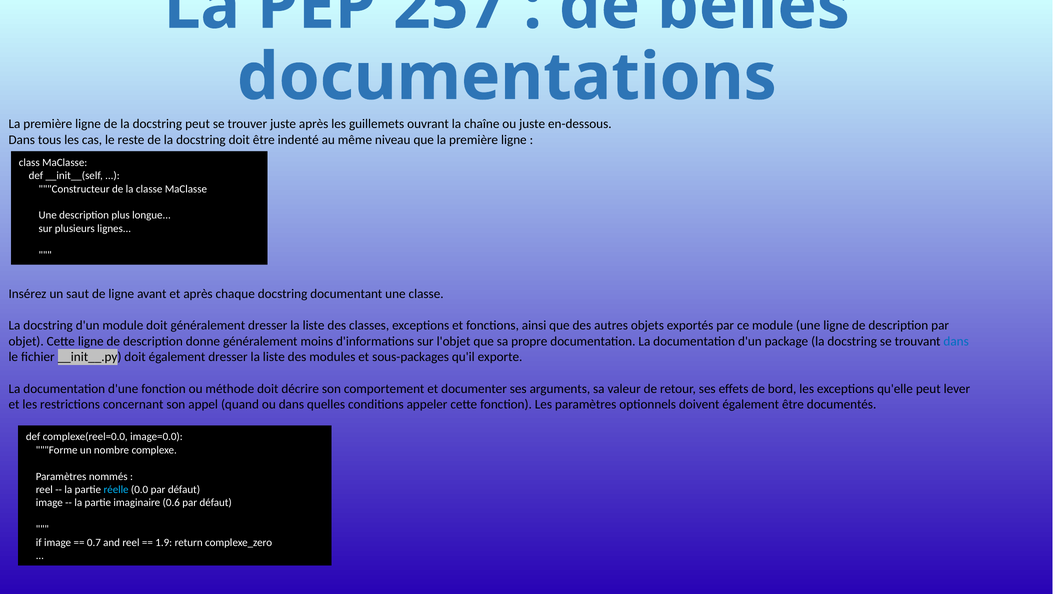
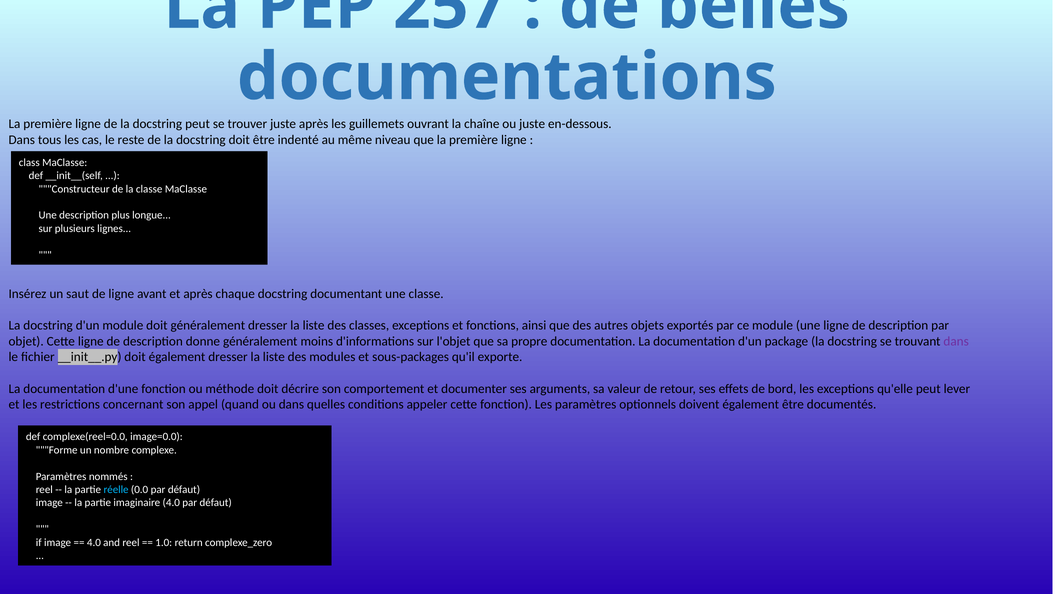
dans at (956, 341) colour: blue -> purple
imaginaire 0.6: 0.6 -> 4.0
0.7 at (94, 542): 0.7 -> 4.0
1.9: 1.9 -> 1.0
